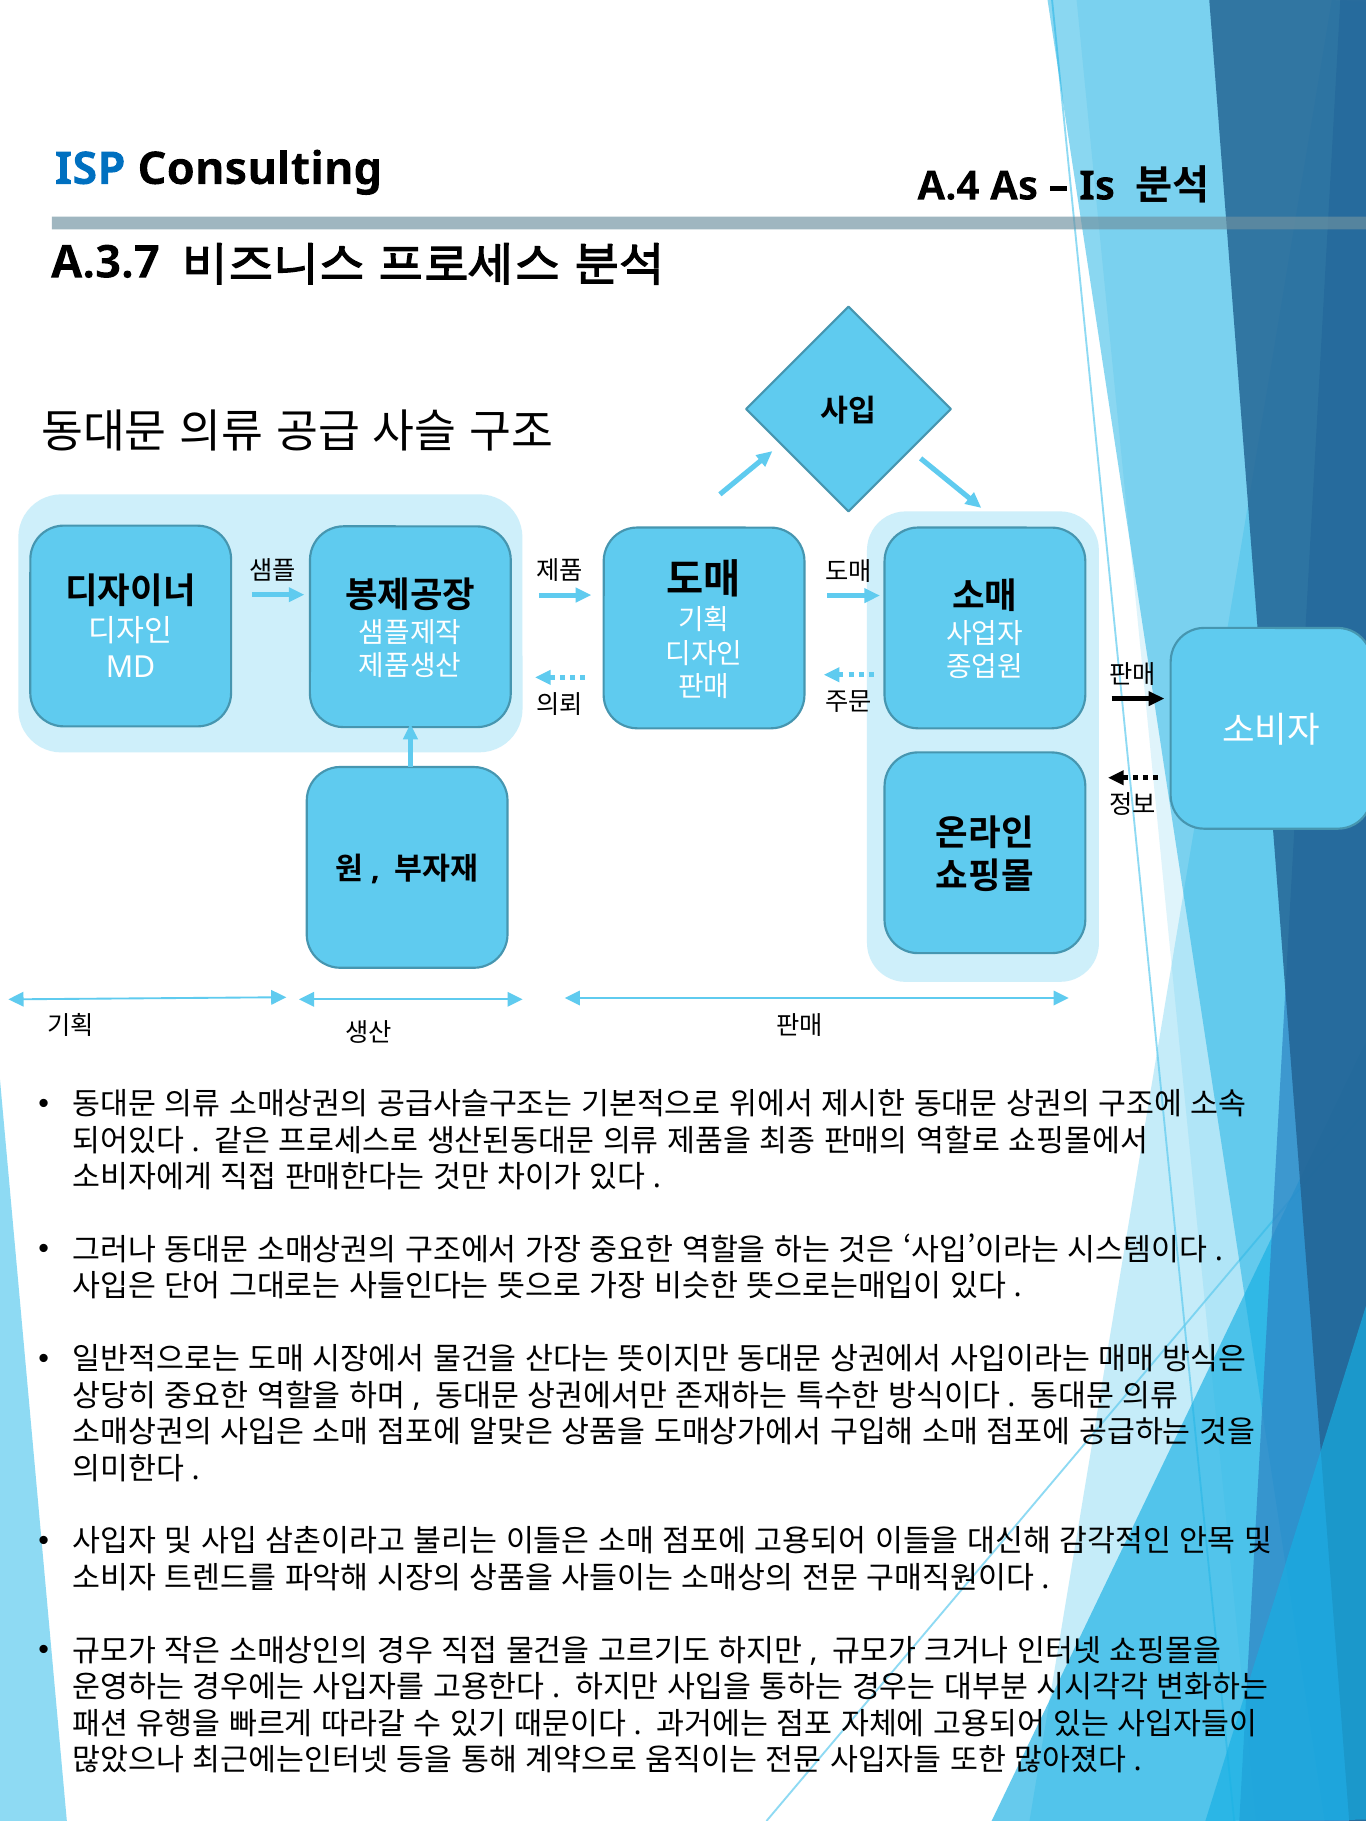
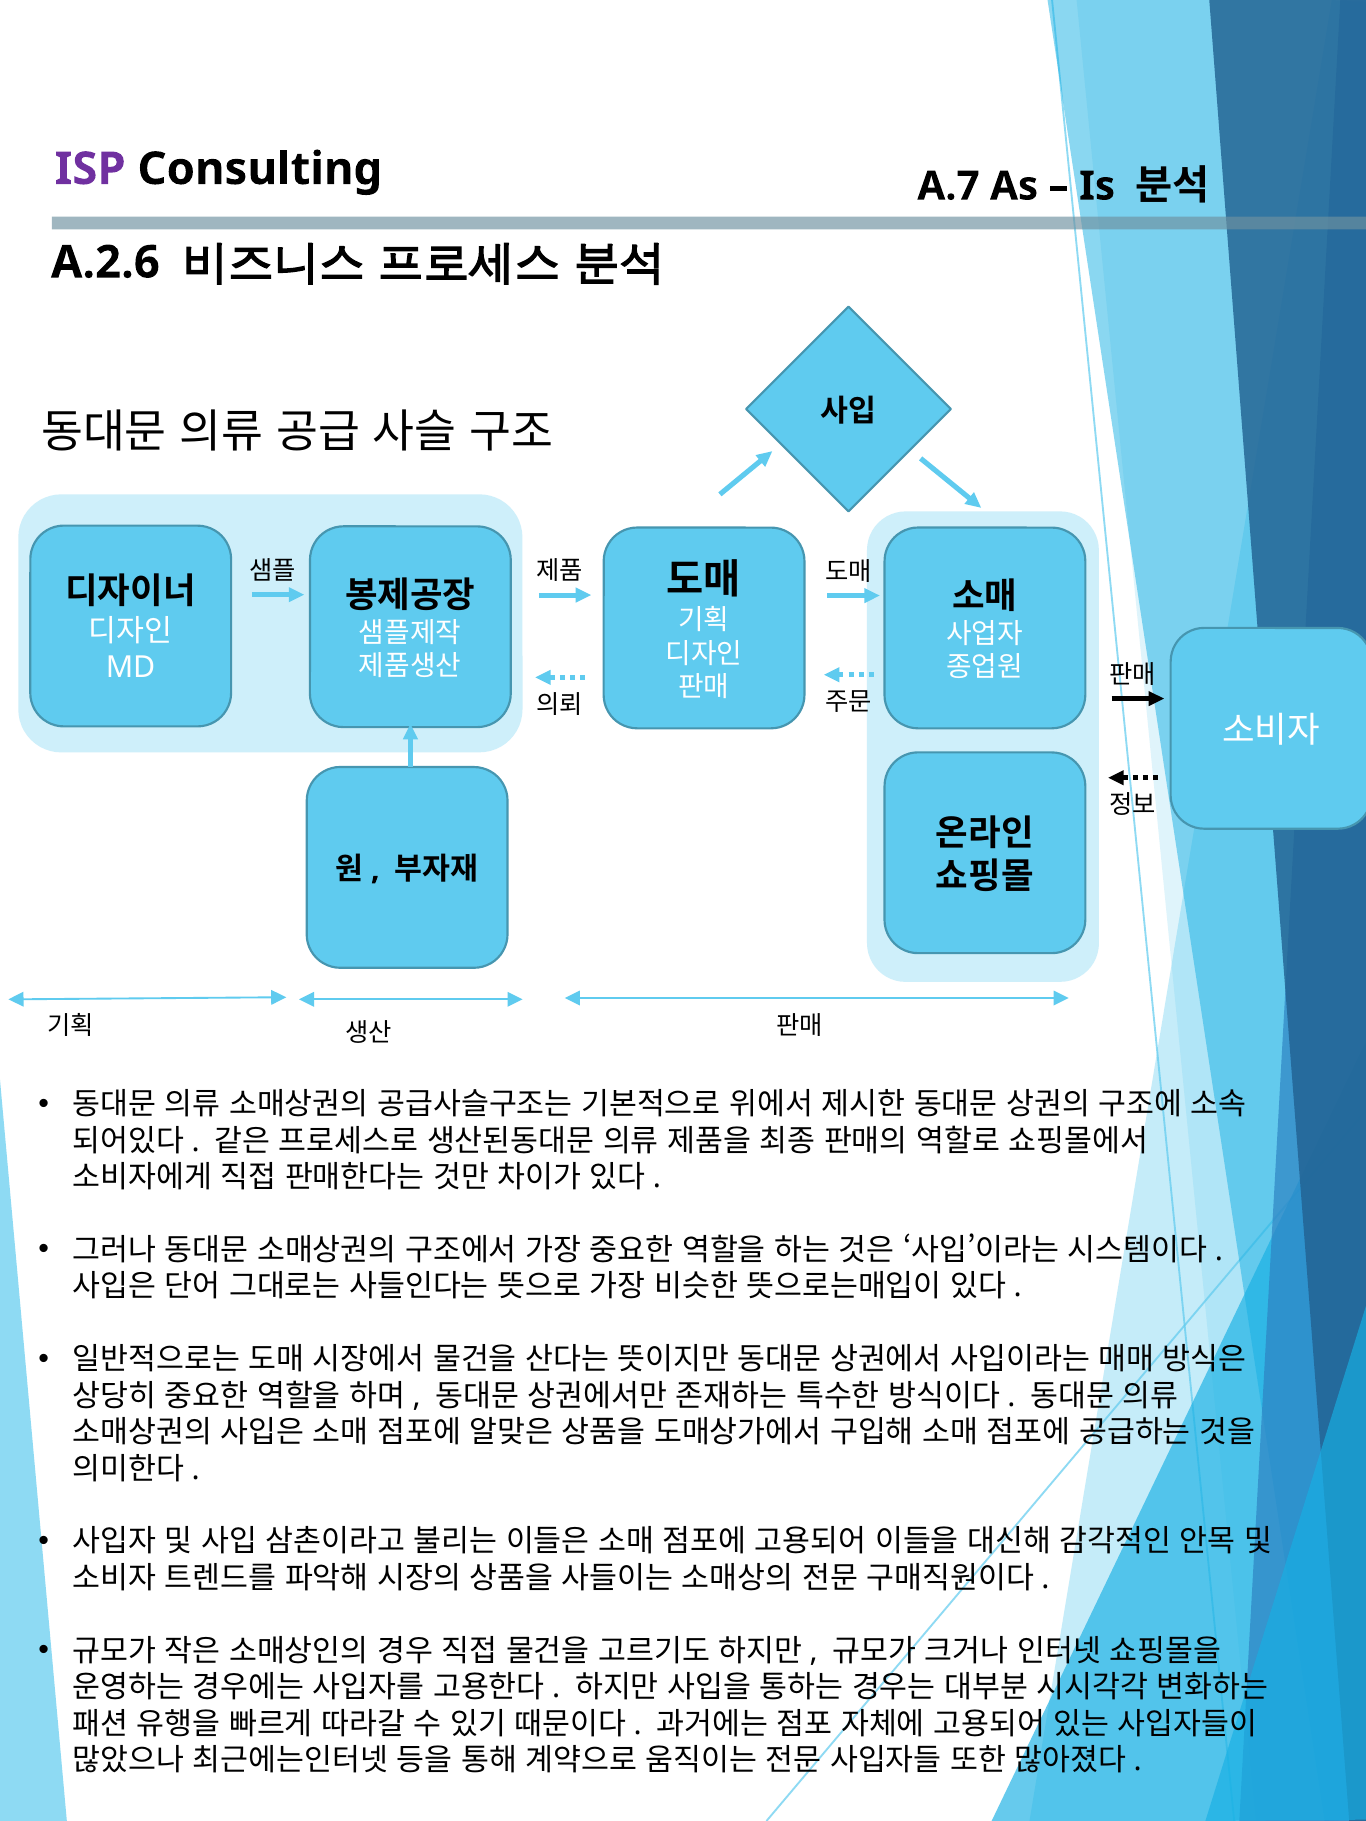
ISP colour: blue -> purple
A.4: A.4 -> A.7
A.3.7: A.3.7 -> A.2.6
